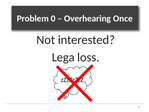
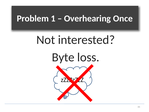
0: 0 -> 1
Lega: Lega -> Byte
